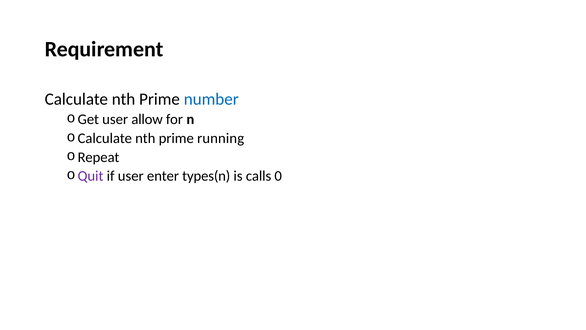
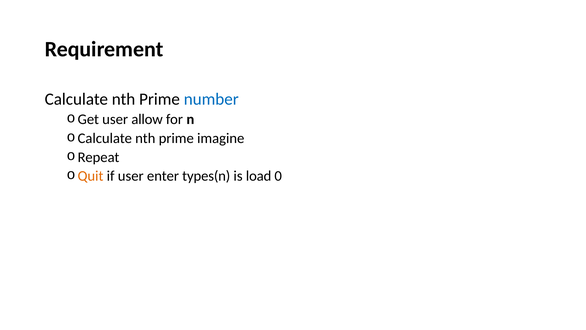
running: running -> imagine
Quit colour: purple -> orange
calls: calls -> load
